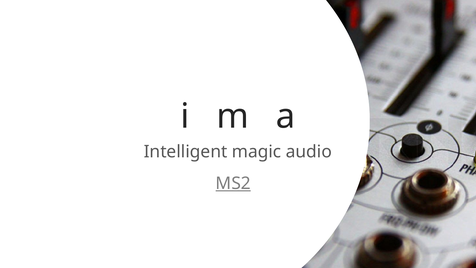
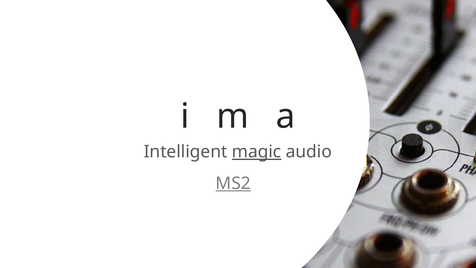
magic underline: none -> present
